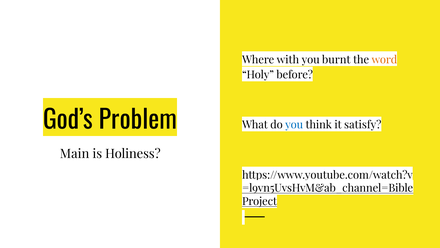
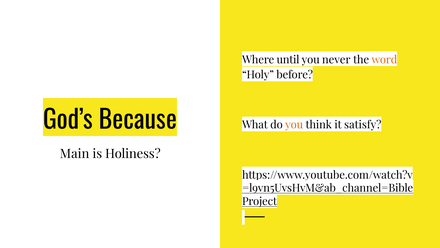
with: with -> until
burnt: burnt -> never
Problem: Problem -> Because
you at (294, 125) colour: blue -> orange
